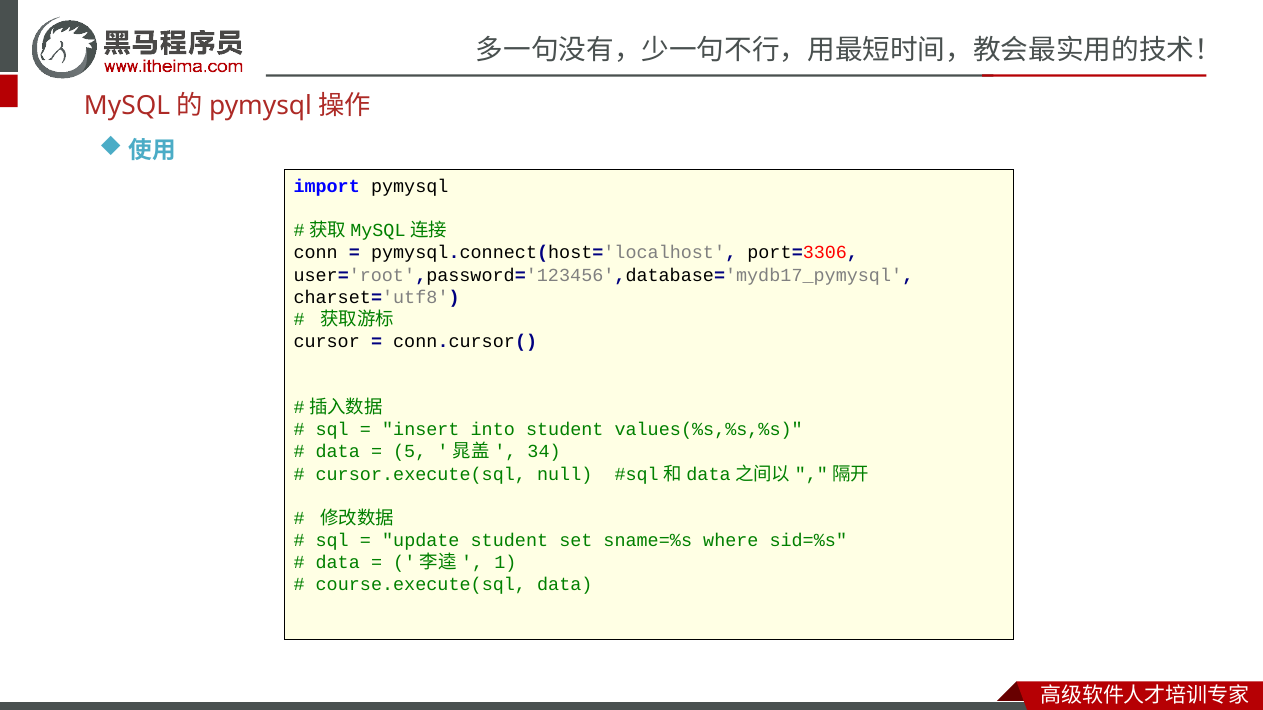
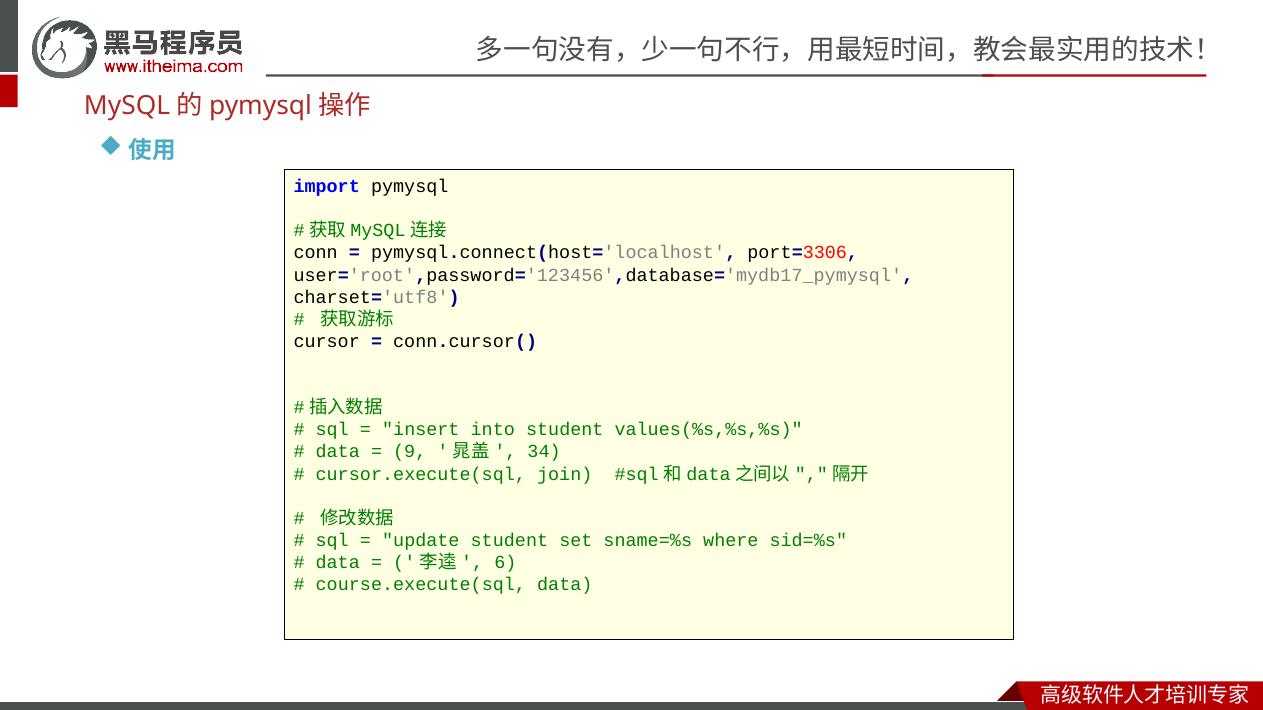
5: 5 -> 9
null: null -> join
1: 1 -> 6
